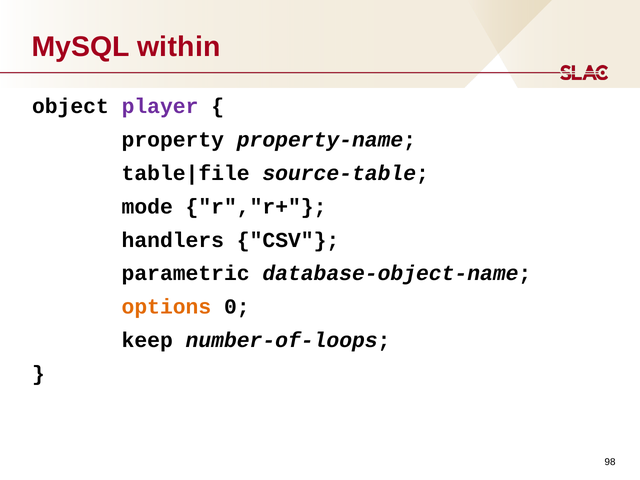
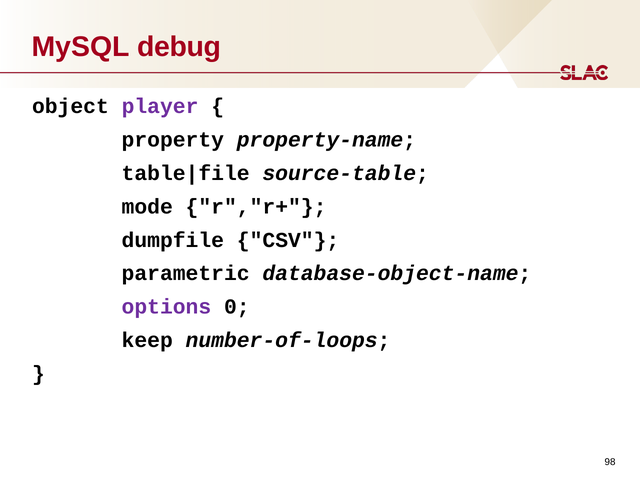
within: within -> debug
handlers: handlers -> dumpfile
options colour: orange -> purple
